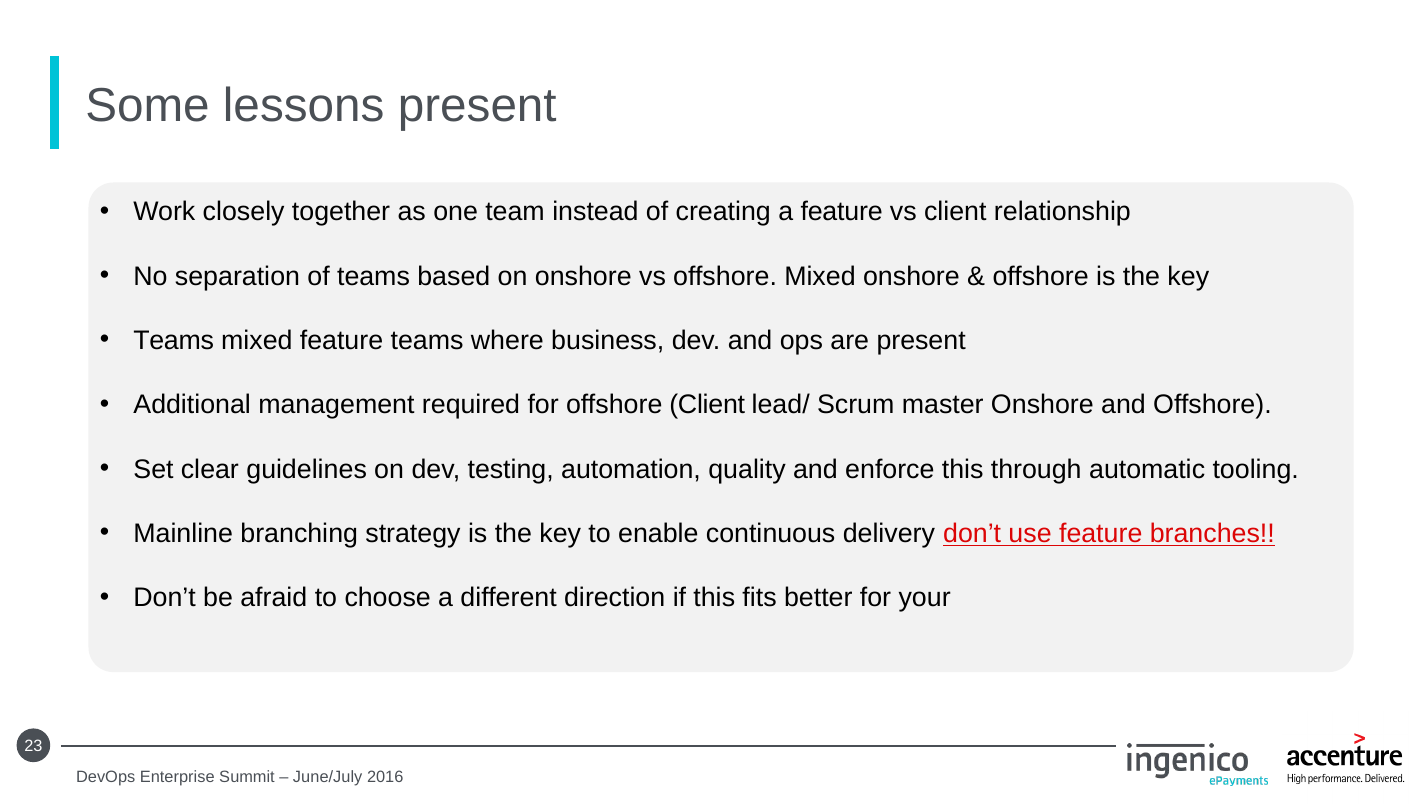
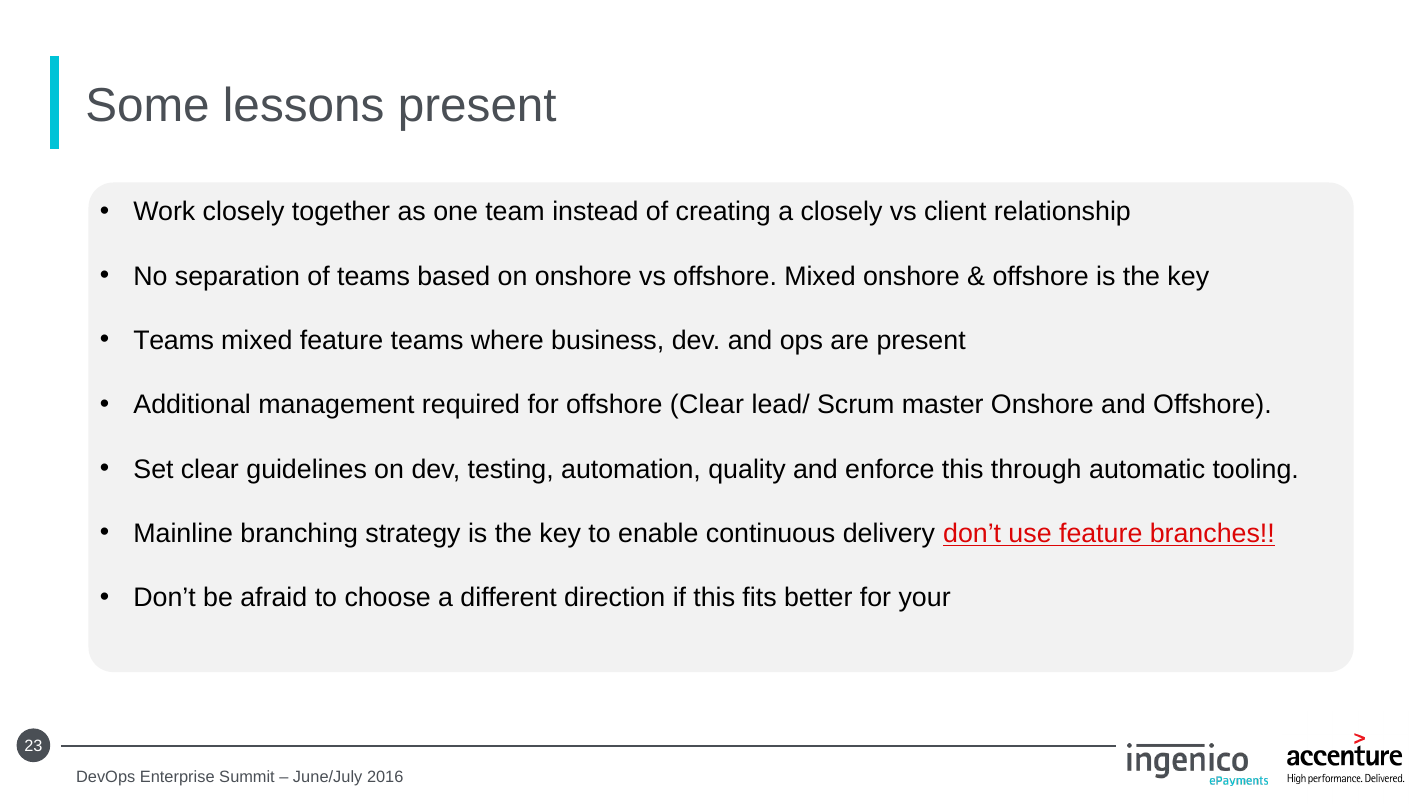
a feature: feature -> closely
offshore Client: Client -> Clear
